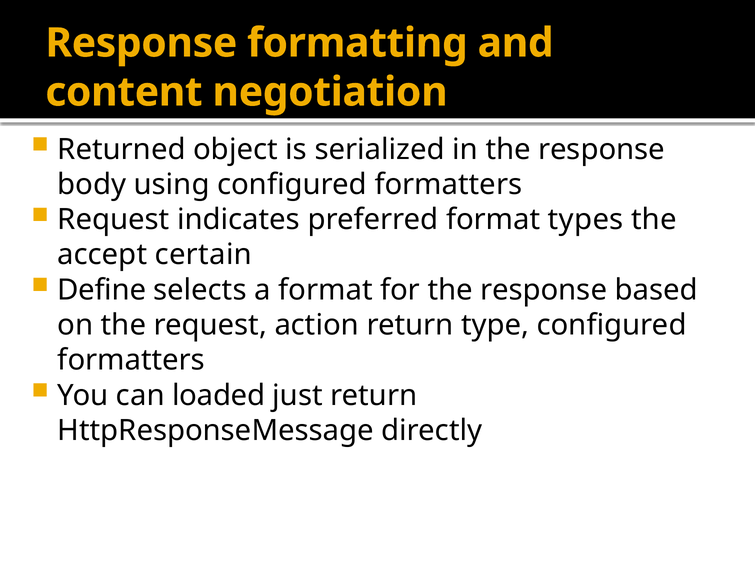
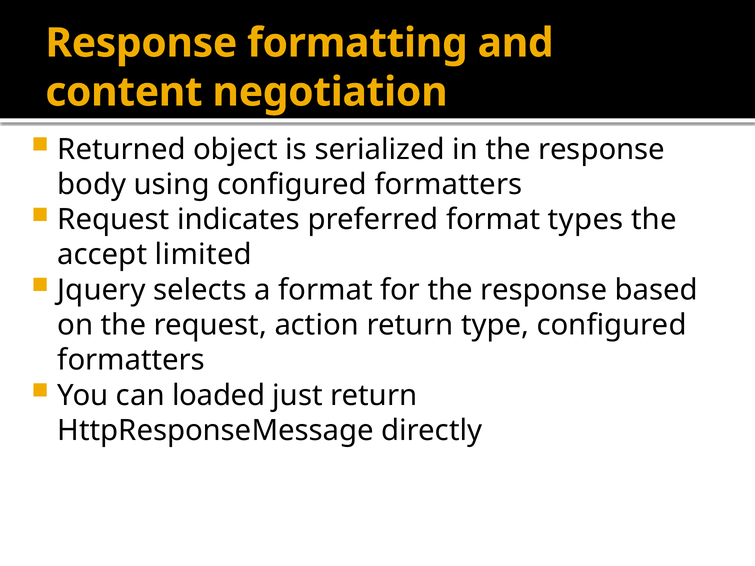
certain: certain -> limited
Define: Define -> Jquery
